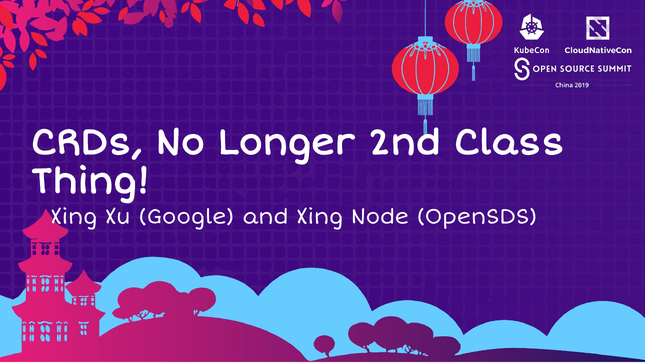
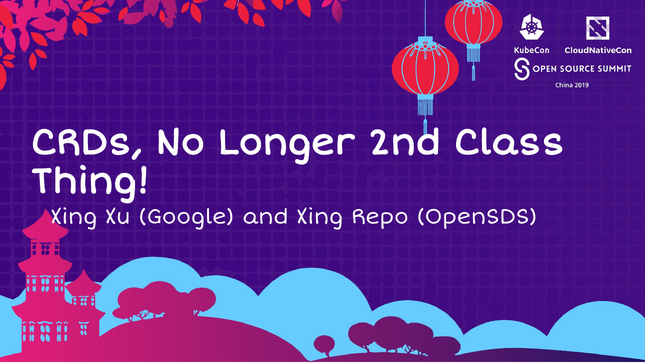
Node: Node -> Repo
